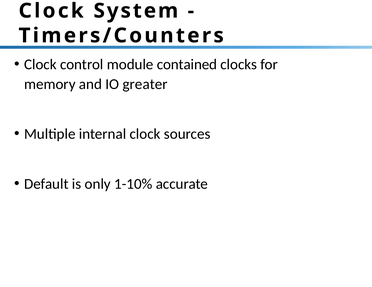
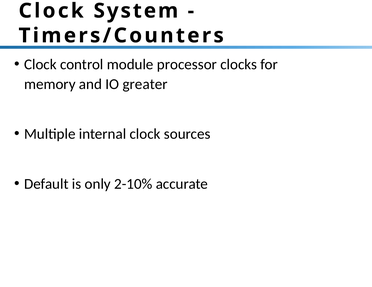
contained: contained -> processor
1-10%: 1-10% -> 2-10%
